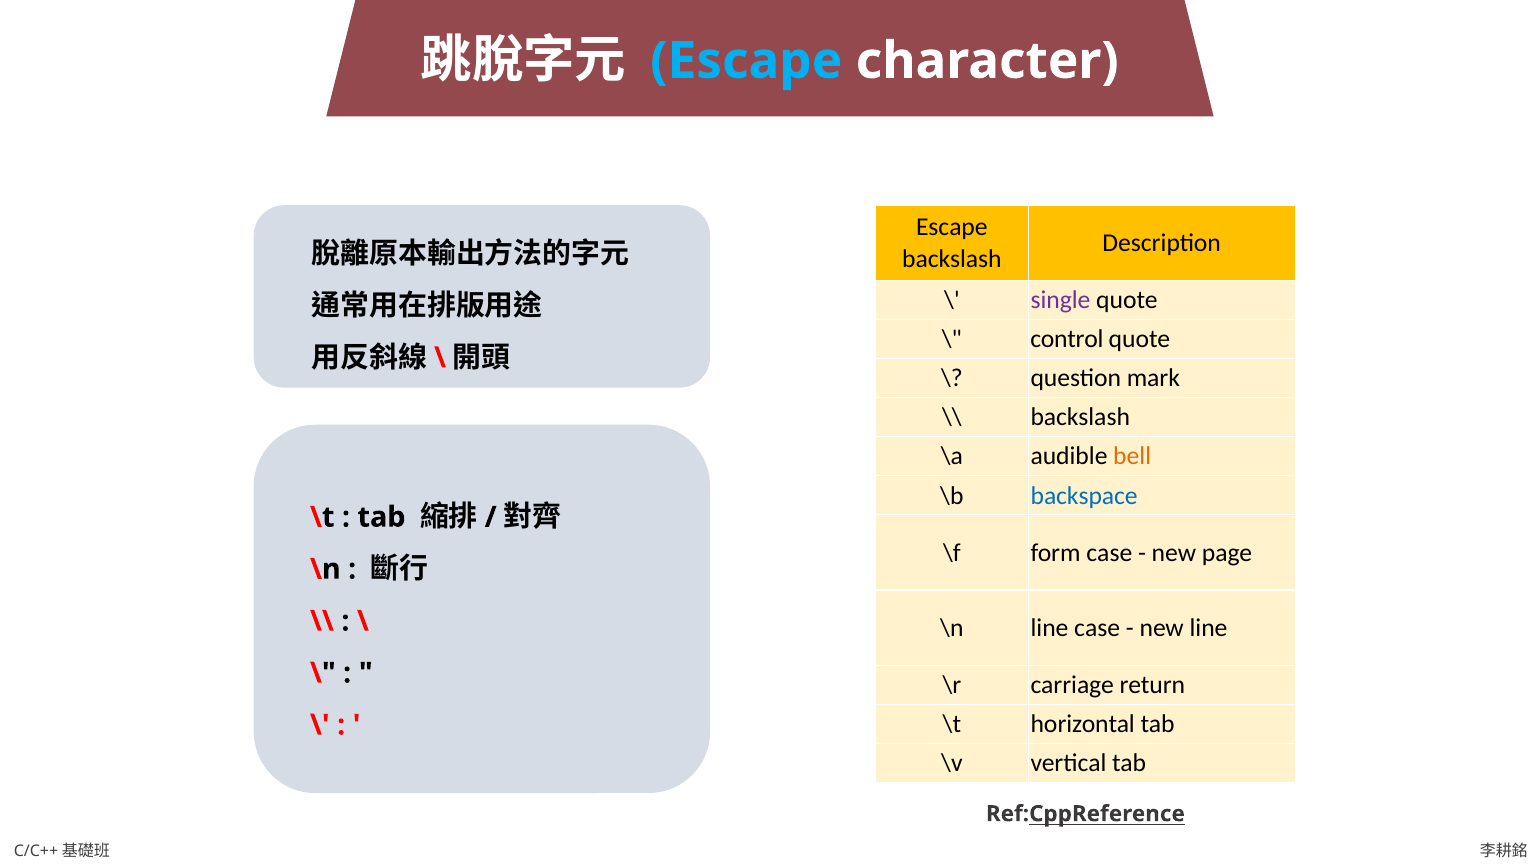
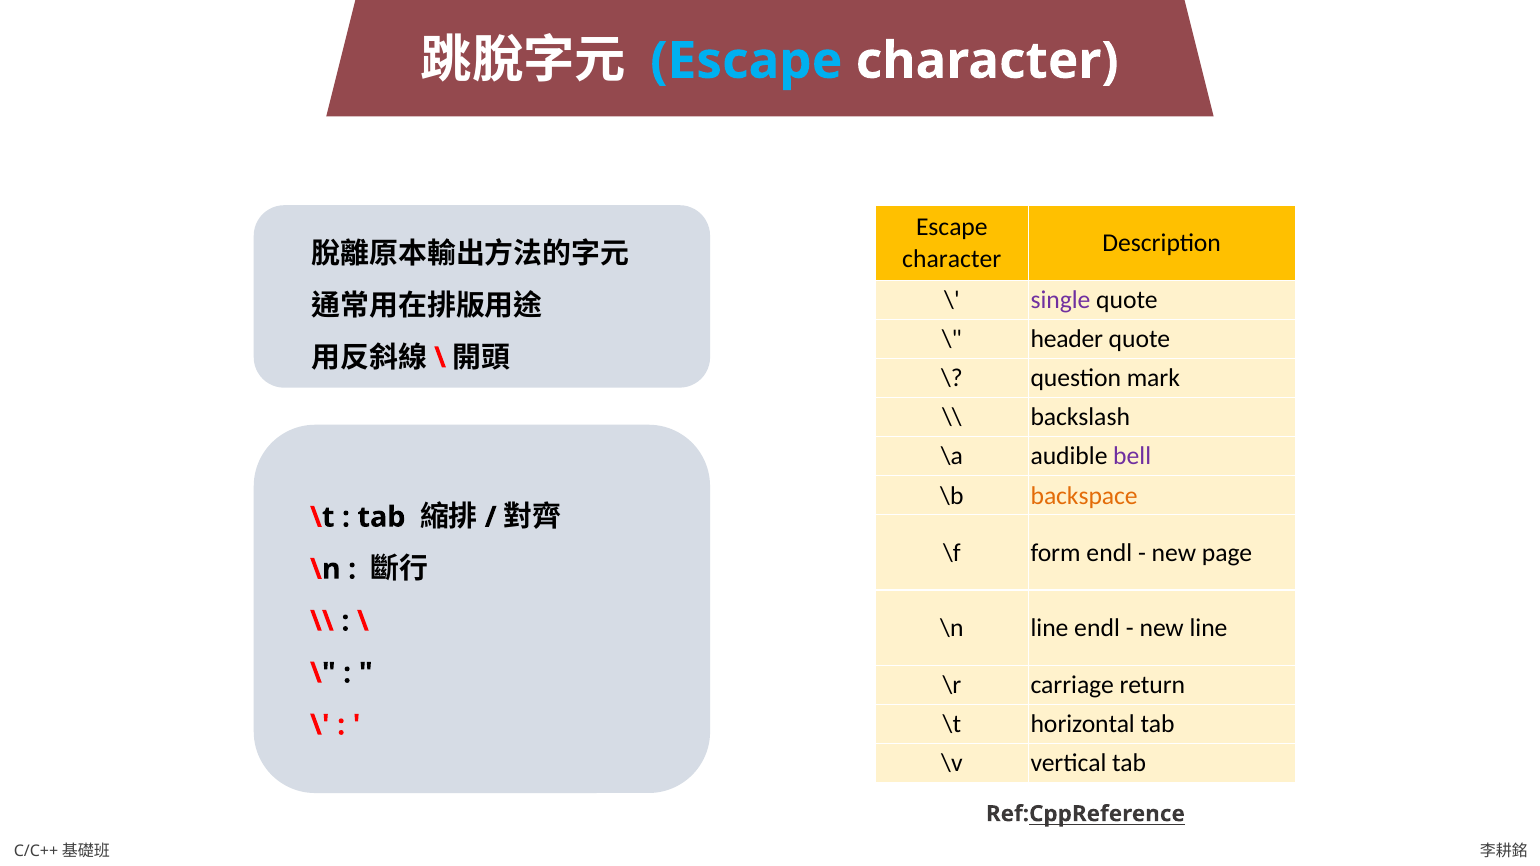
backslash at (952, 259): backslash -> character
control: control -> header
bell colour: orange -> purple
backspace colour: blue -> orange
form case: case -> endl
line case: case -> endl
